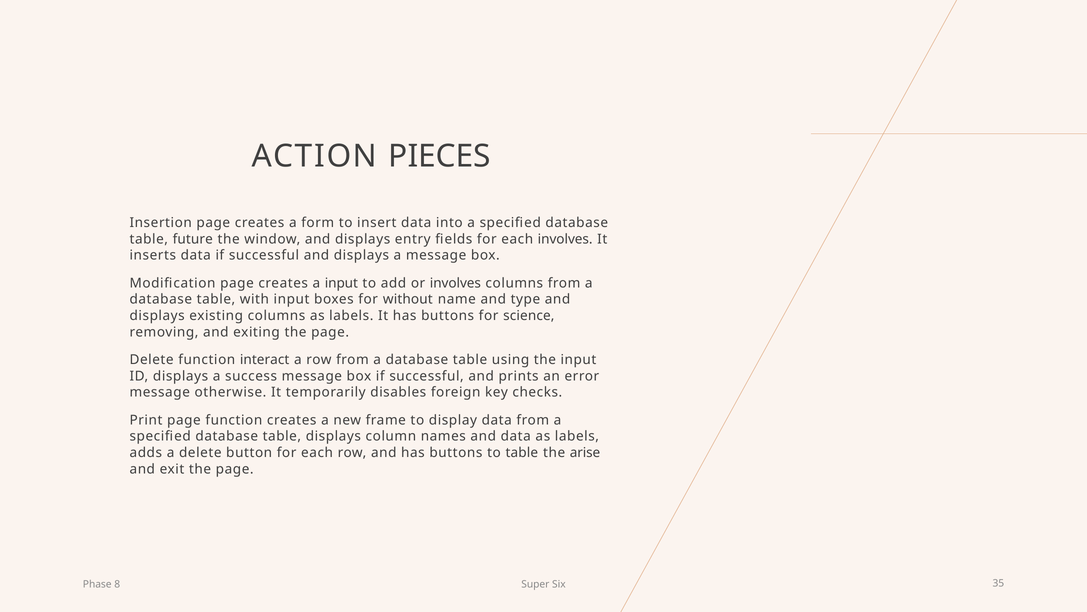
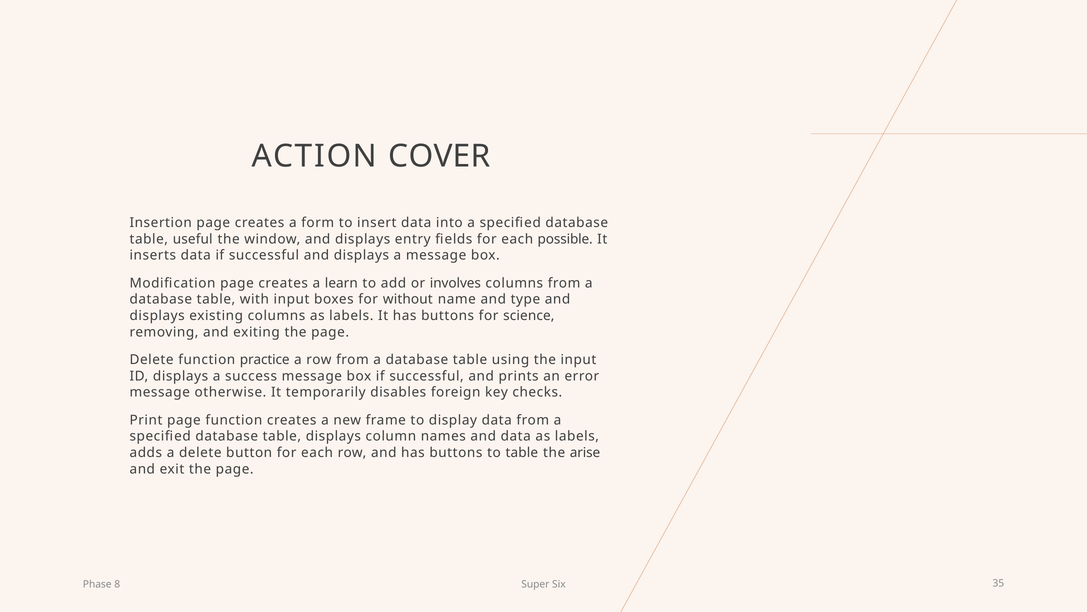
PIECES: PIECES -> COVER
future: future -> useful
each involves: involves -> possible
a input: input -> learn
interact: interact -> practice
